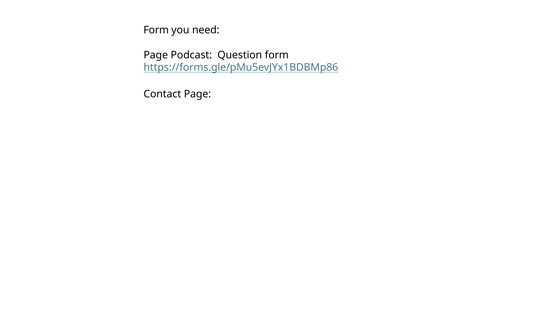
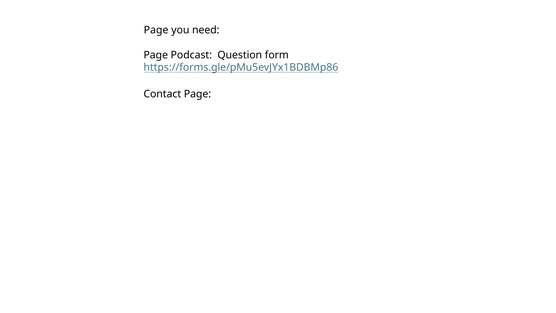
Form at (156, 30): Form -> Page
